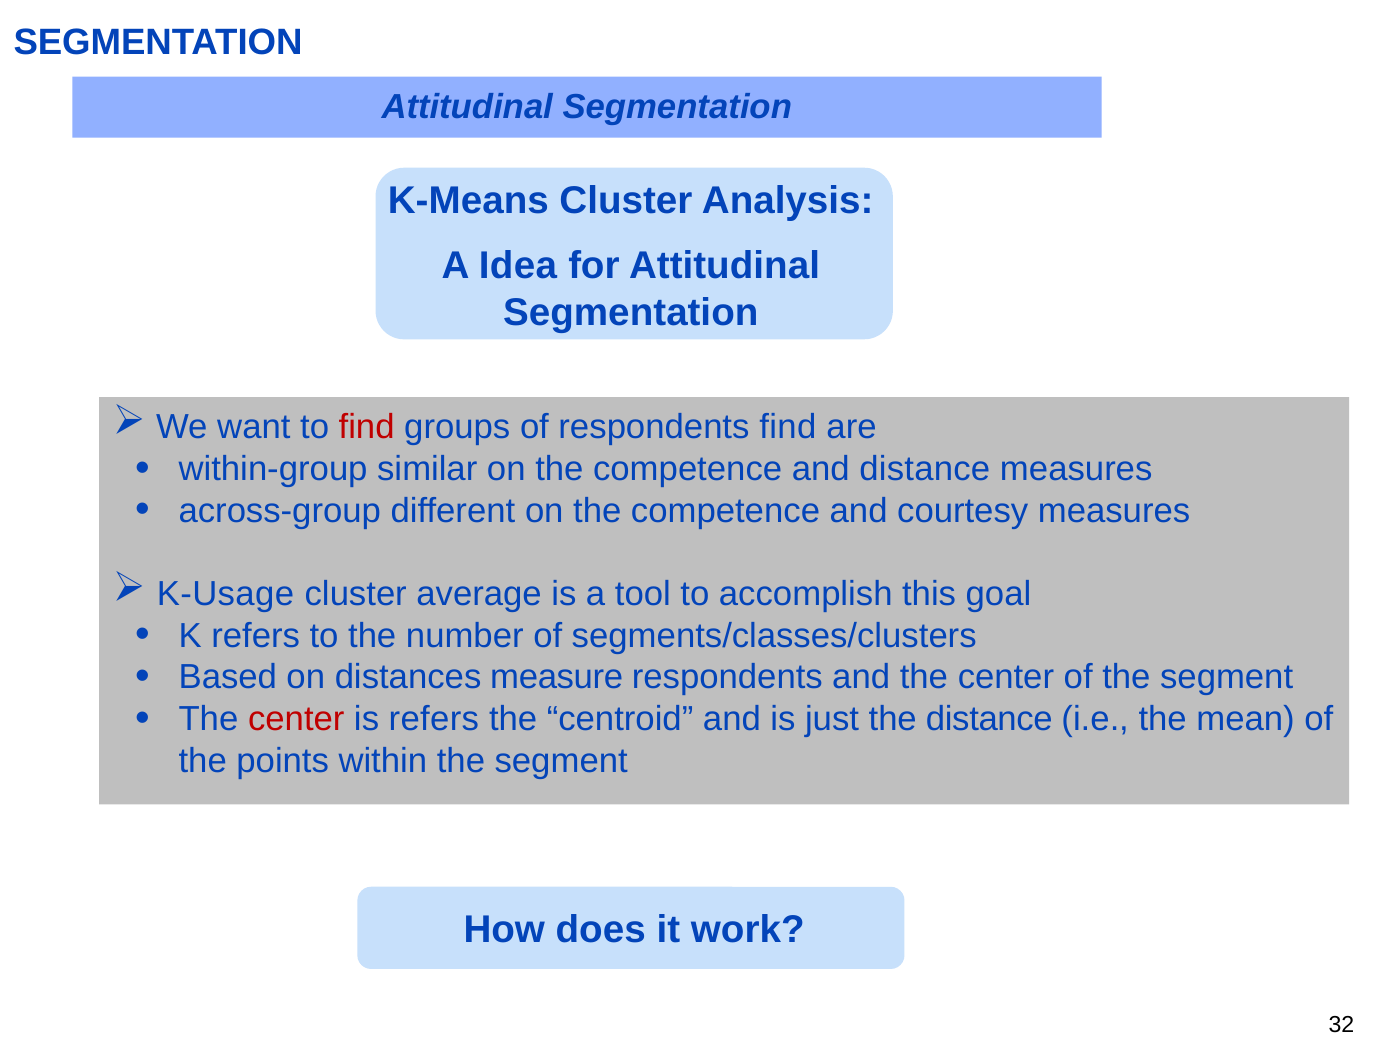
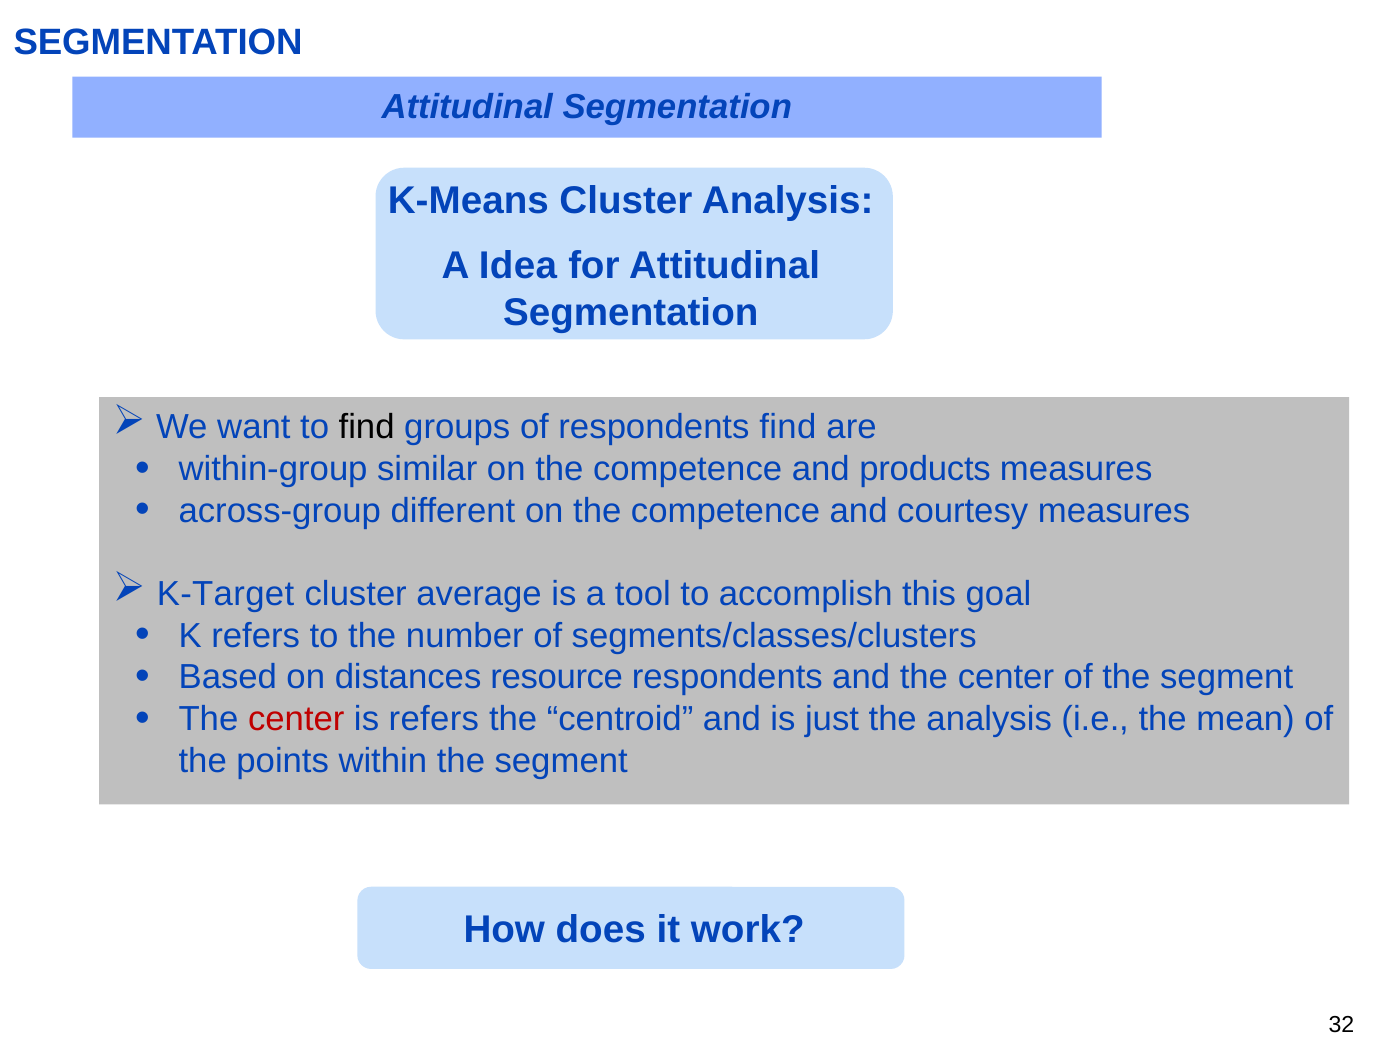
find at (367, 427) colour: red -> black
and distance: distance -> products
K-Usage: K-Usage -> K-Target
measure: measure -> resource
the distance: distance -> analysis
